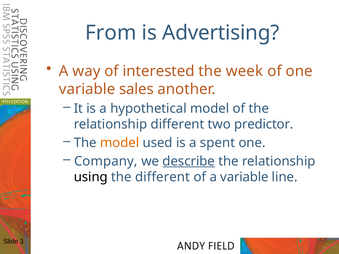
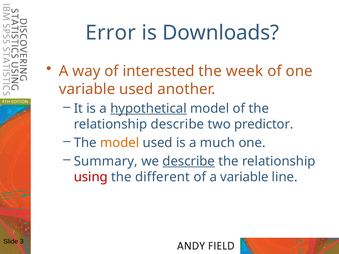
From: From -> Error
Advertising: Advertising -> Downloads
variable sales: sales -> used
hypothetical underline: none -> present
relationship different: different -> describe
spent: spent -> much
Company: Company -> Summary
using colour: black -> red
